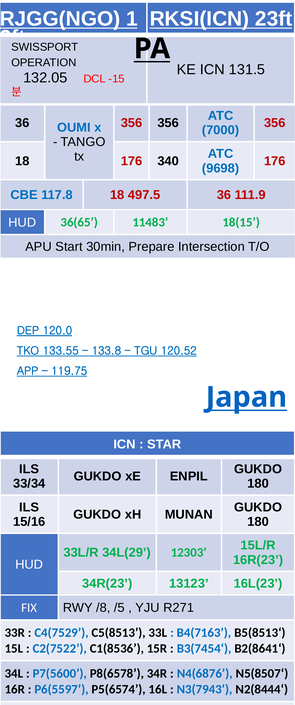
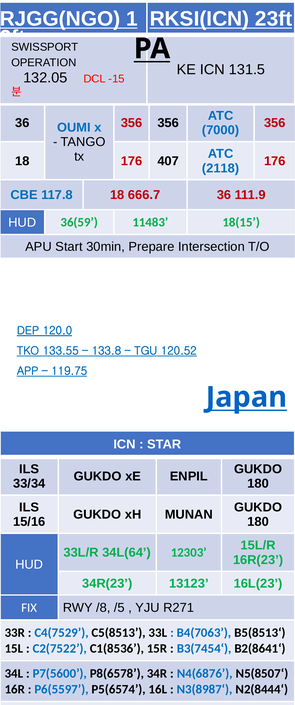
340: 340 -> 407
9698: 9698 -> 2118
497.5: 497.5 -> 666.7
36(65: 36(65 -> 36(59
34L(29: 34L(29 -> 34L(64
B4(7163: B4(7163 -> B4(7063
N3(7943‘: N3(7943‘ -> N3(8987‘
